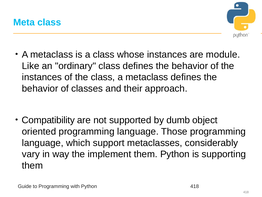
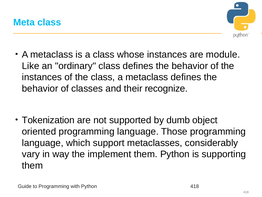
approach: approach -> recognize
Compatibility: Compatibility -> Tokenization
